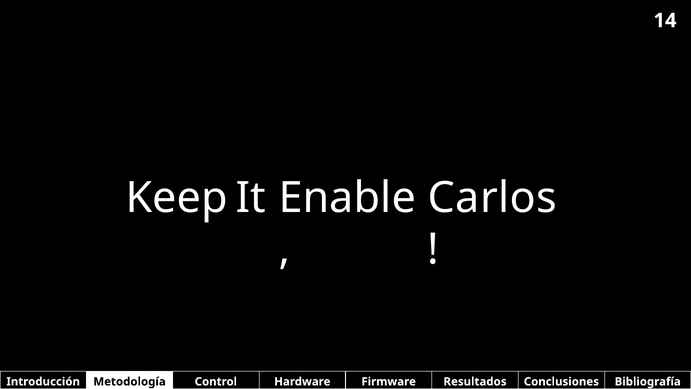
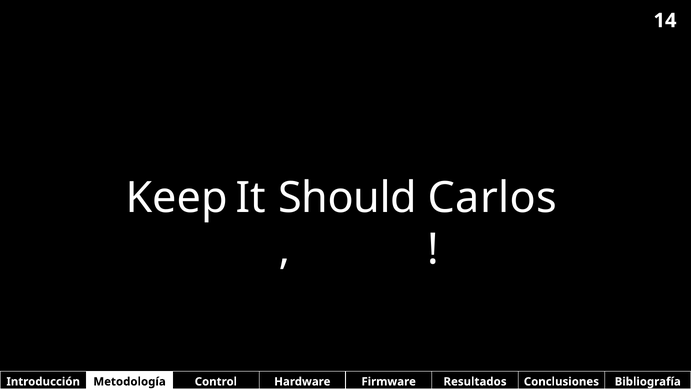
Enable: Enable -> Should
